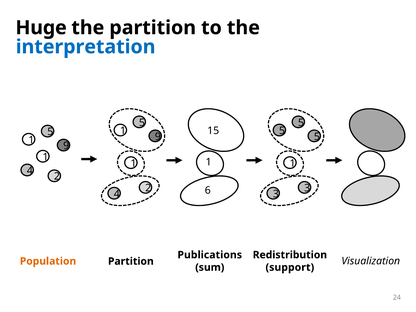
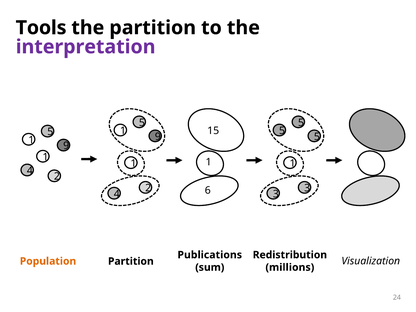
Huge: Huge -> Tools
interpretation colour: blue -> purple
support: support -> millions
